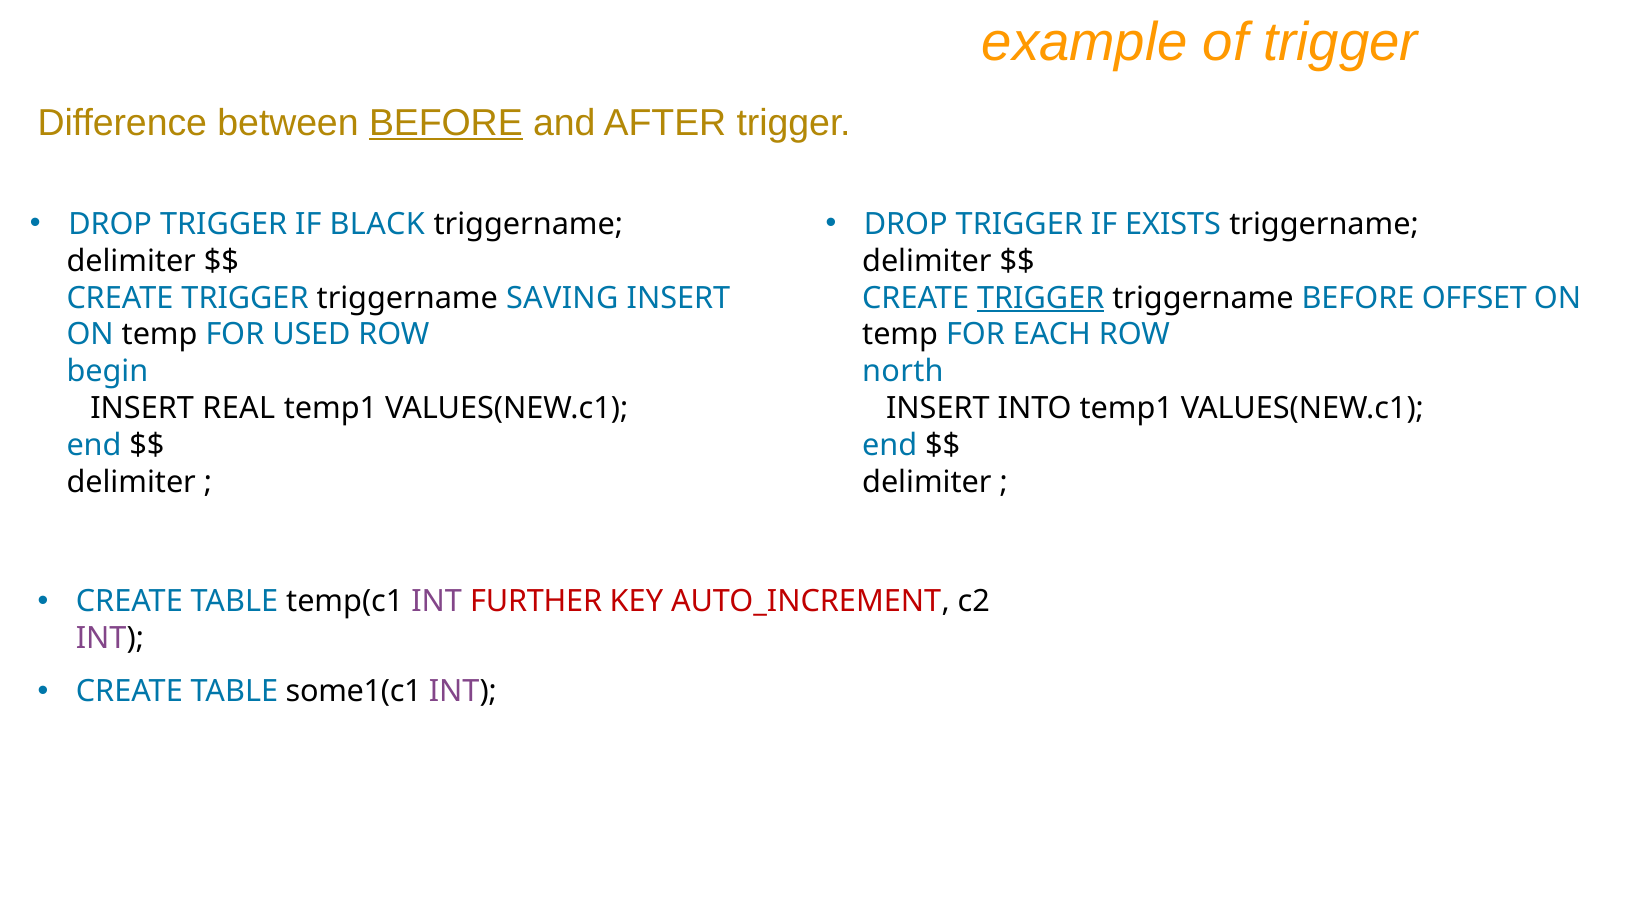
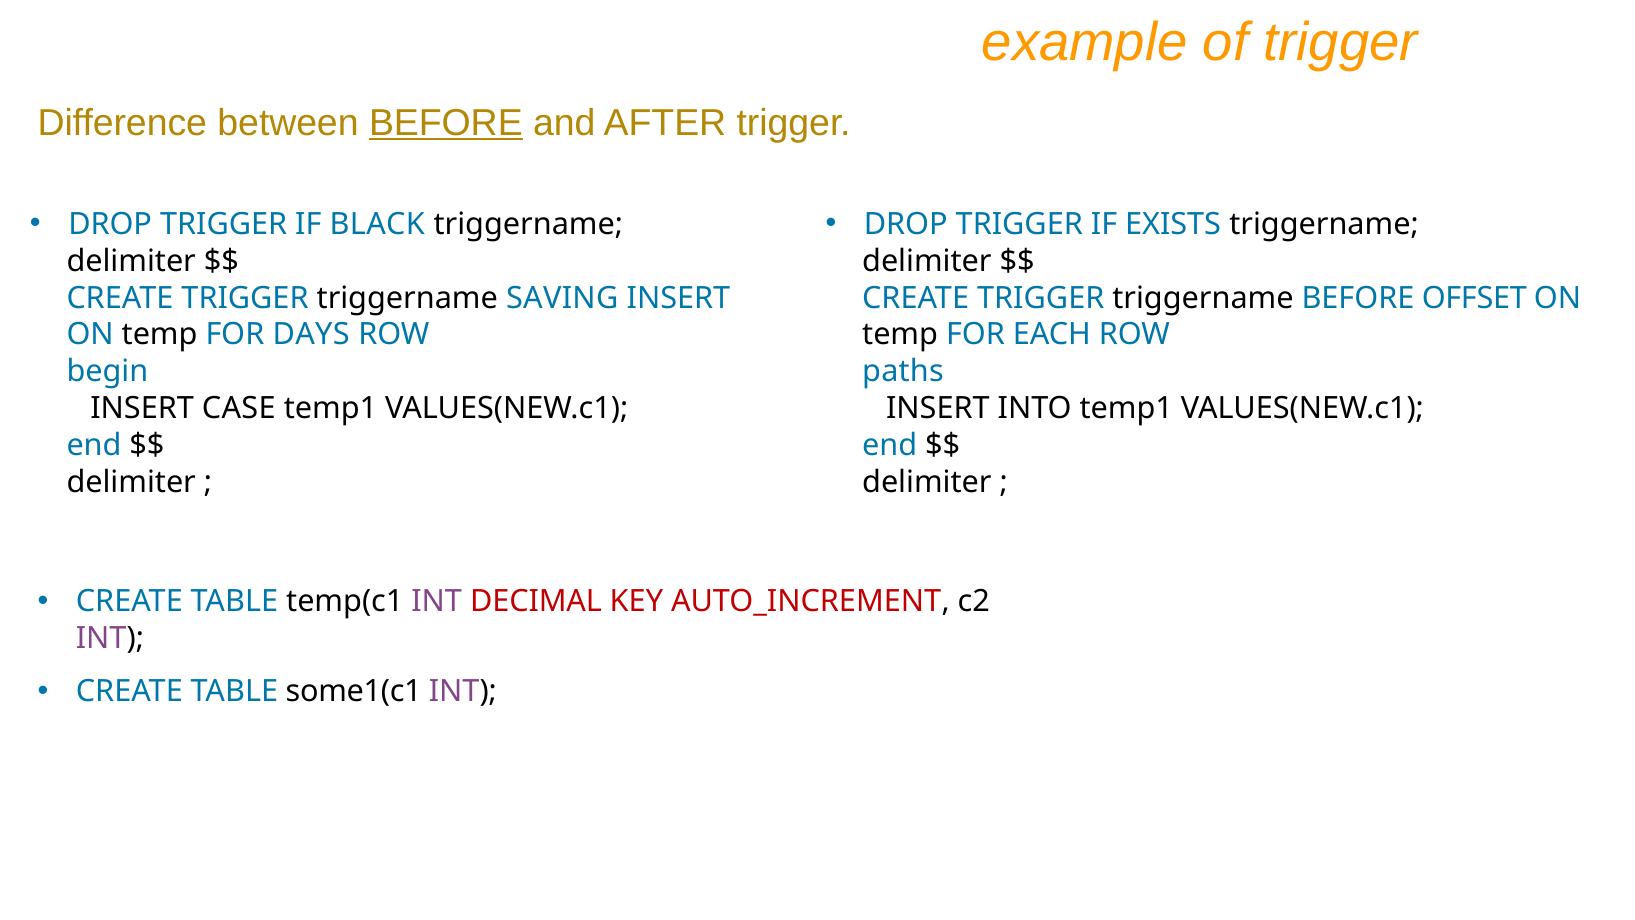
TRIGGER at (1041, 298) underline: present -> none
USED: USED -> DAYS
north: north -> paths
REAL: REAL -> CASE
FURTHER: FURTHER -> DECIMAL
